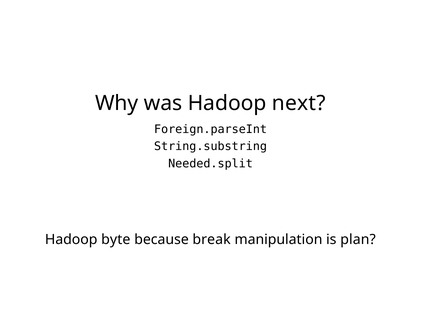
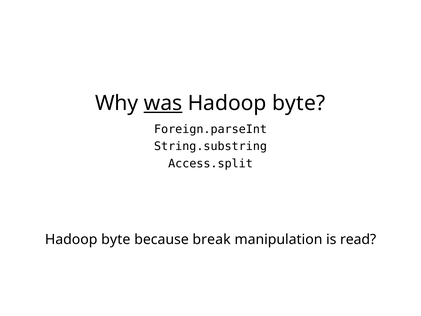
was underline: none -> present
next at (299, 103): next -> byte
Needed.split: Needed.split -> Access.split
plan: plan -> read
